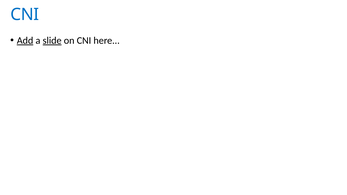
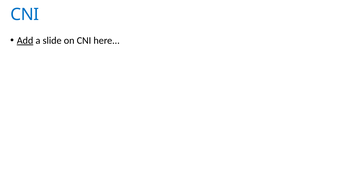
slide underline: present -> none
